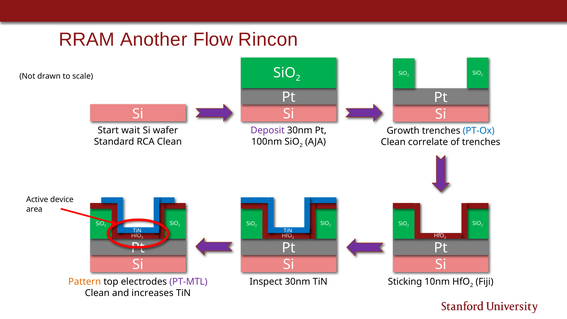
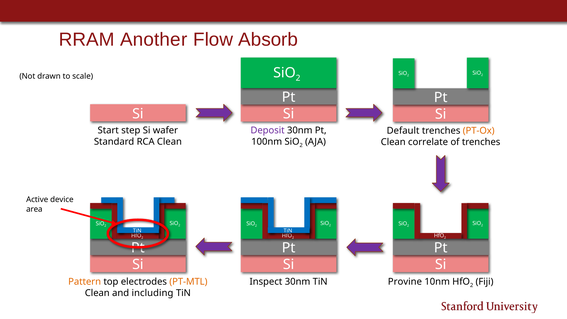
Rincon: Rincon -> Absorb
wait: wait -> step
Growth: Growth -> Default
PT-Ox colour: blue -> orange
PT-MTL colour: purple -> orange
Sticking: Sticking -> Provine
increases: increases -> including
